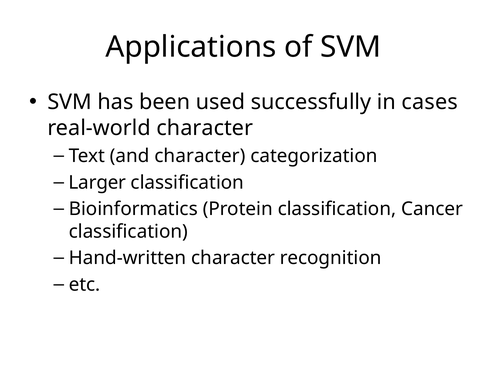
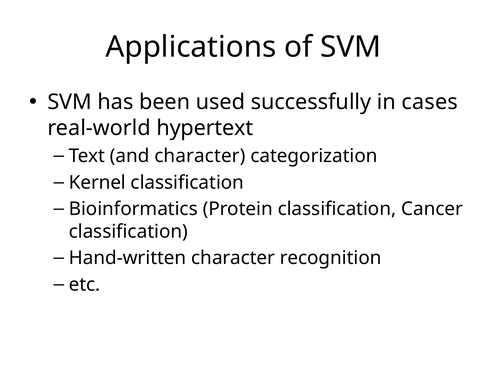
real-world character: character -> hypertext
Larger: Larger -> Kernel
